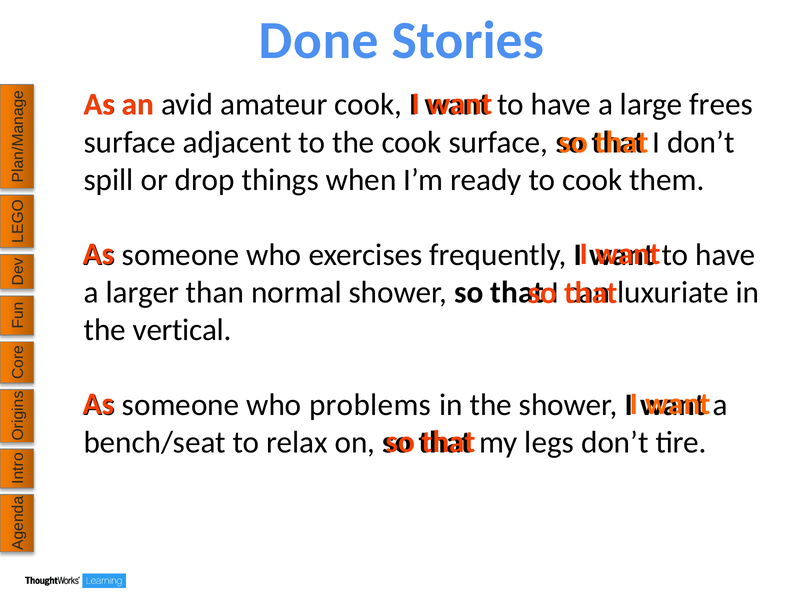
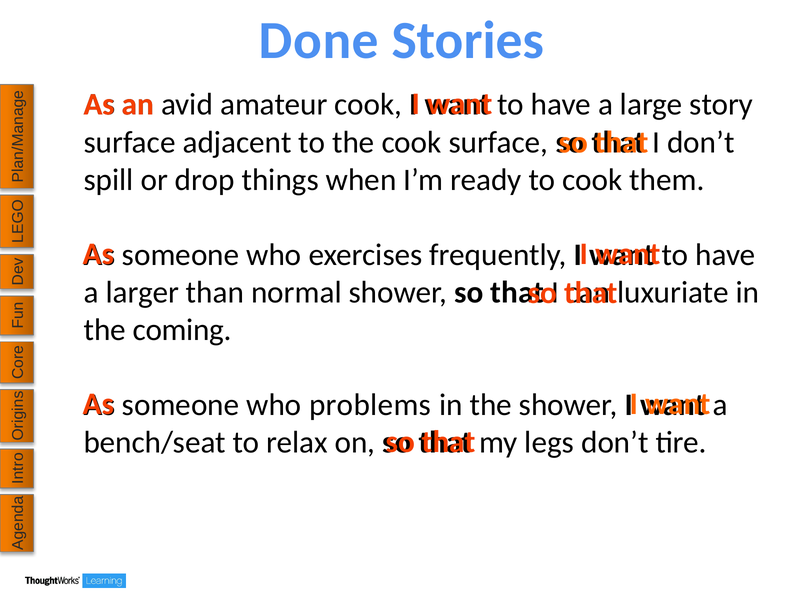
frees: frees -> story
vertical: vertical -> coming
